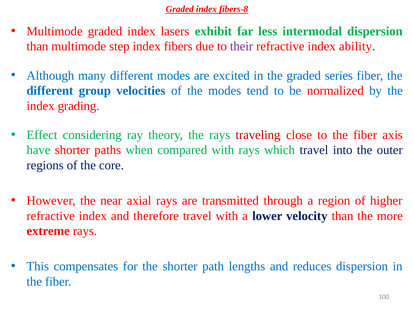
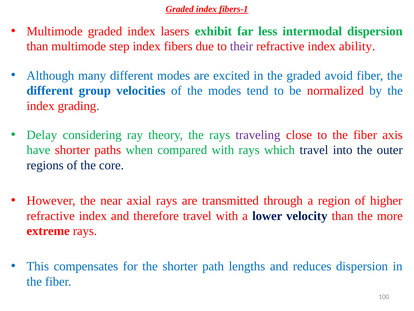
fibers-8: fibers-8 -> fibers-1
series: series -> avoid
Effect: Effect -> Delay
traveling colour: red -> purple
